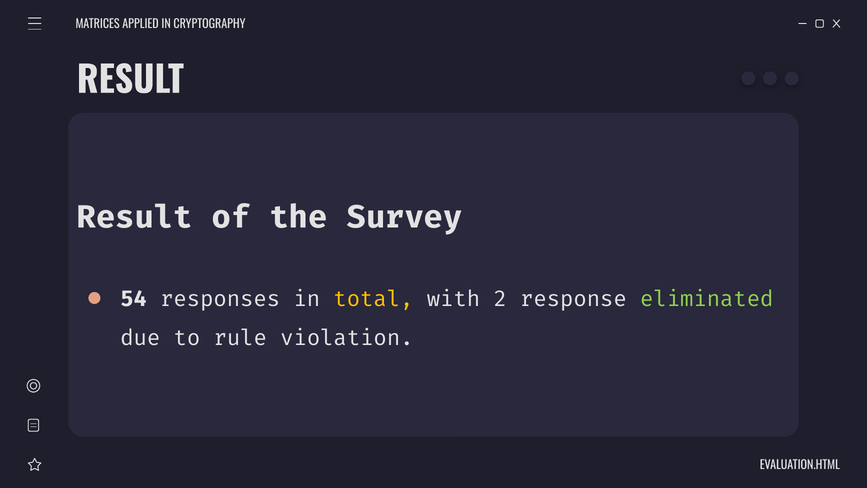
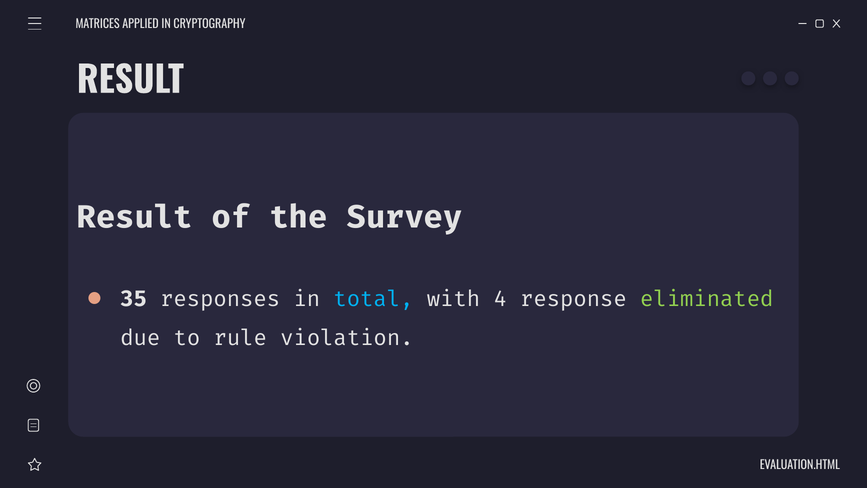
54: 54 -> 35
total colour: yellow -> light blue
2: 2 -> 4
